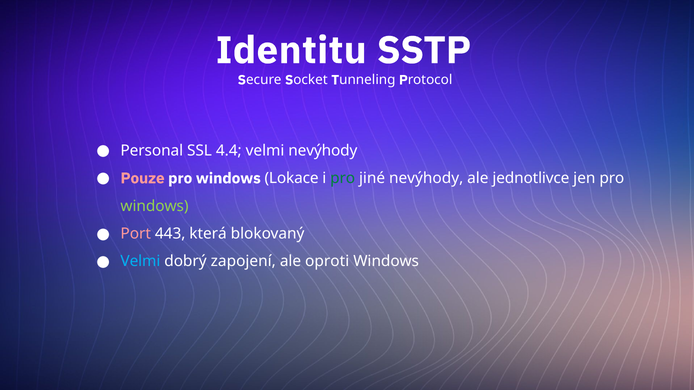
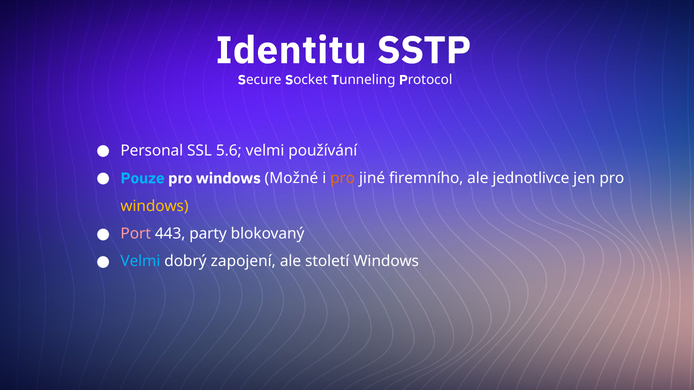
4.4: 4.4 -> 5.6
velmi nevýhody: nevýhody -> používání
Pouze colour: pink -> light blue
Lokace: Lokace -> Možné
pro at (343, 178) colour: green -> orange
jiné nevýhody: nevýhody -> firemního
windows at (155, 206) colour: light green -> yellow
která: která -> party
oproti: oproti -> století
